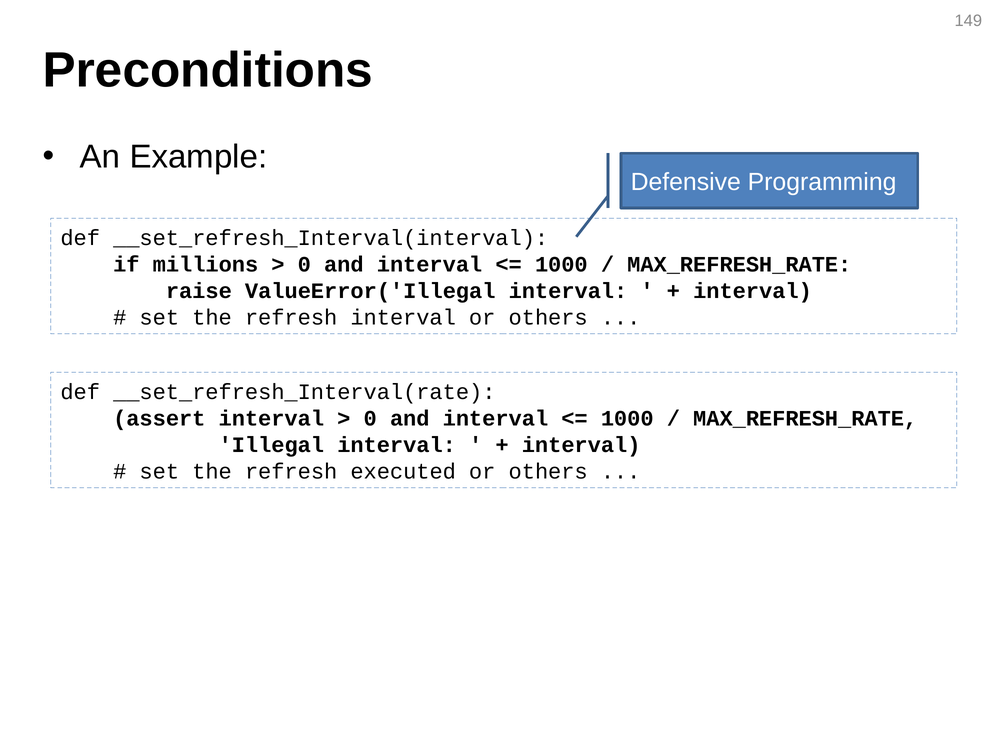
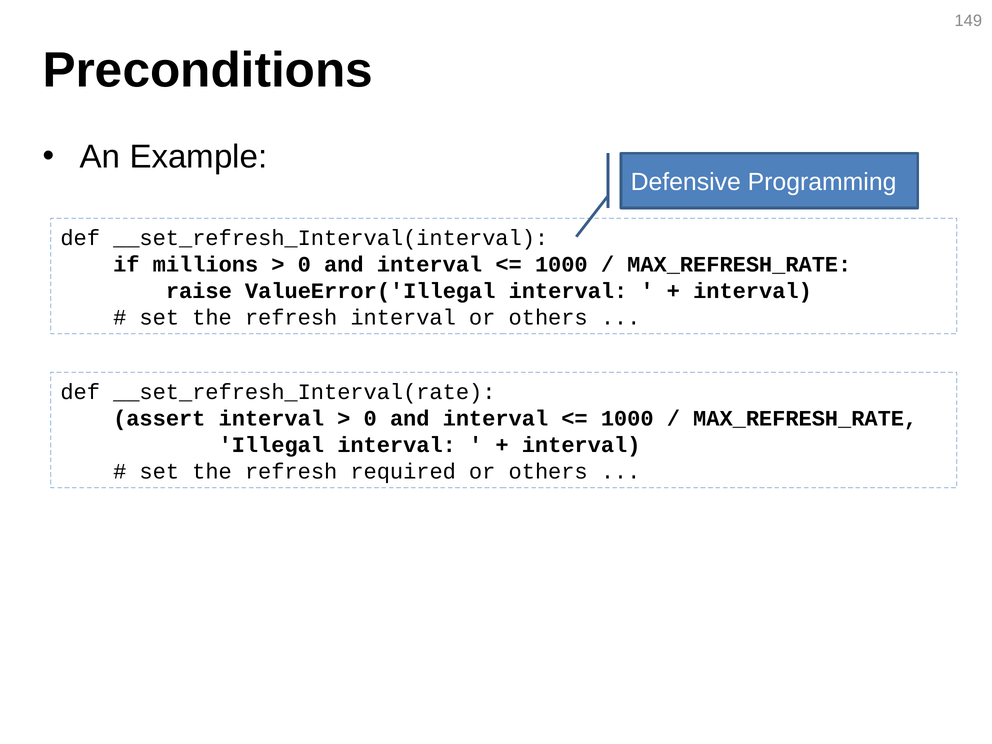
executed: executed -> required
